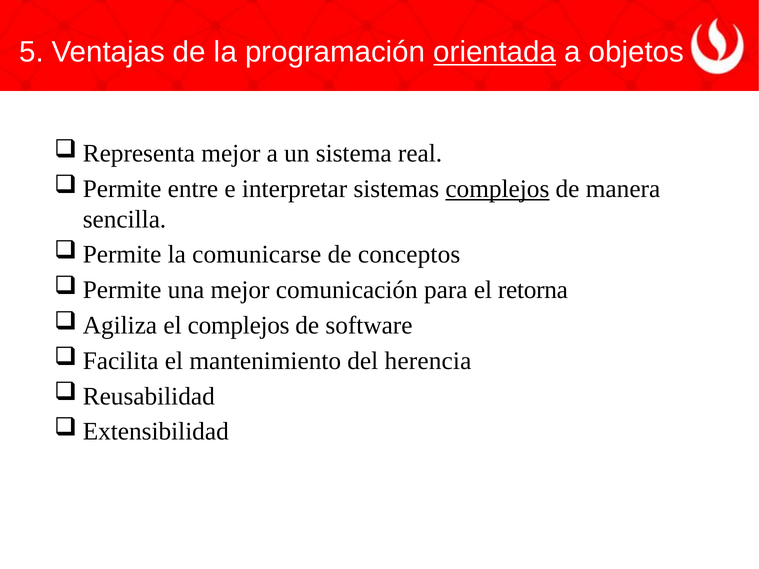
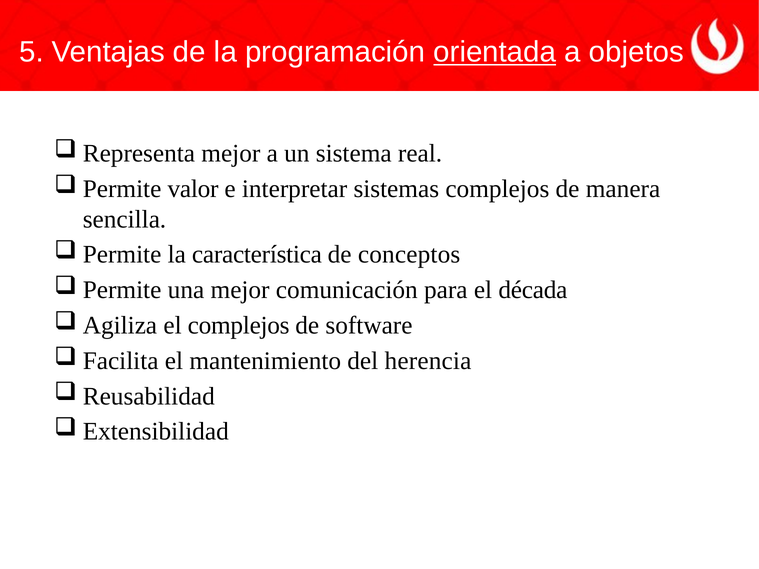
entre: entre -> valor
complejos at (497, 189) underline: present -> none
comunicarse: comunicarse -> característica
retorna: retorna -> década
